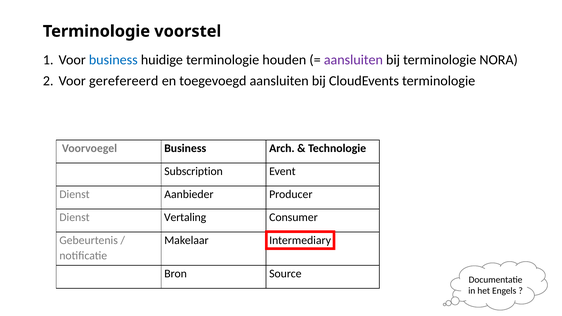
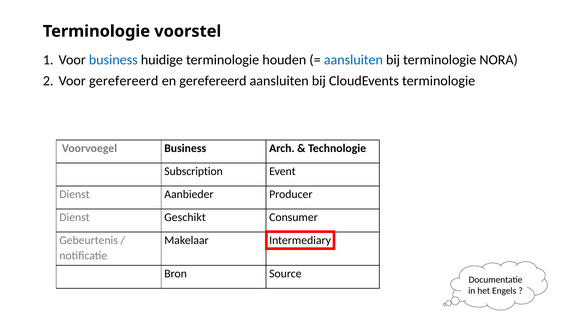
aansluiten at (353, 60) colour: purple -> blue
en toegevoegd: toegevoegd -> gerefereerd
Vertaling: Vertaling -> Geschikt
